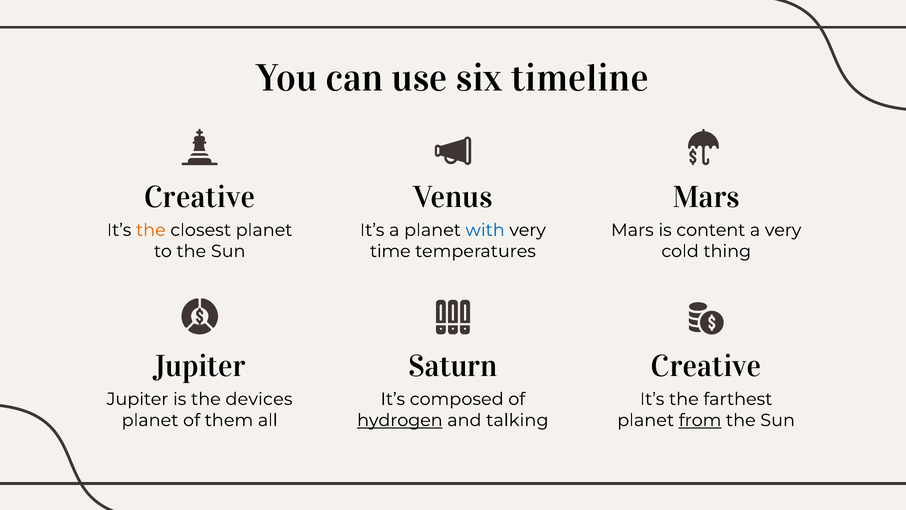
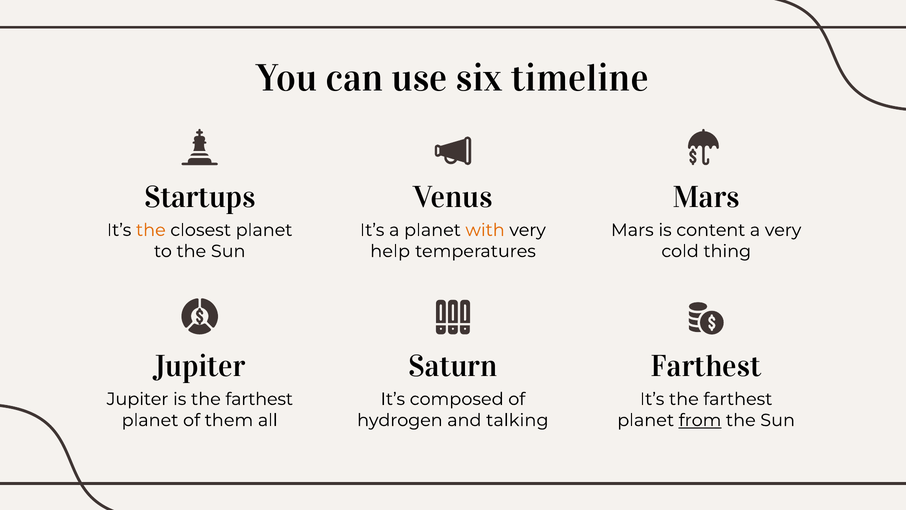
Creative at (200, 197): Creative -> Startups
with colour: blue -> orange
time: time -> help
Creative at (706, 366): Creative -> Farthest
is the devices: devices -> farthest
hydrogen underline: present -> none
